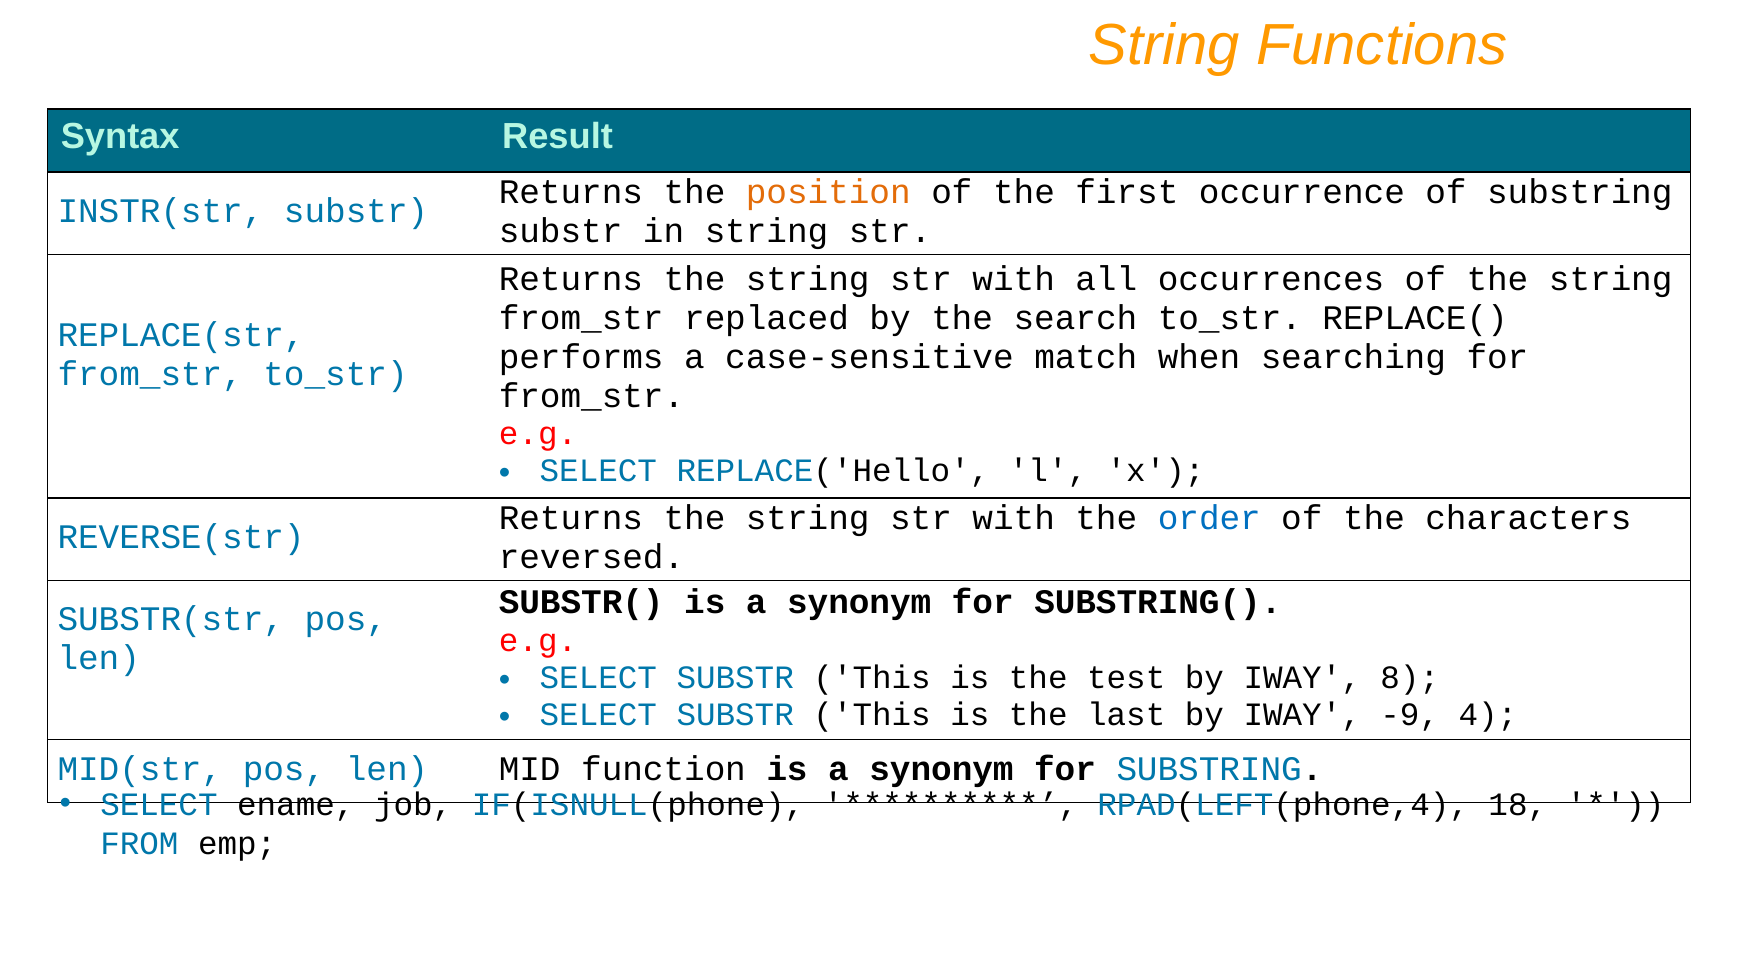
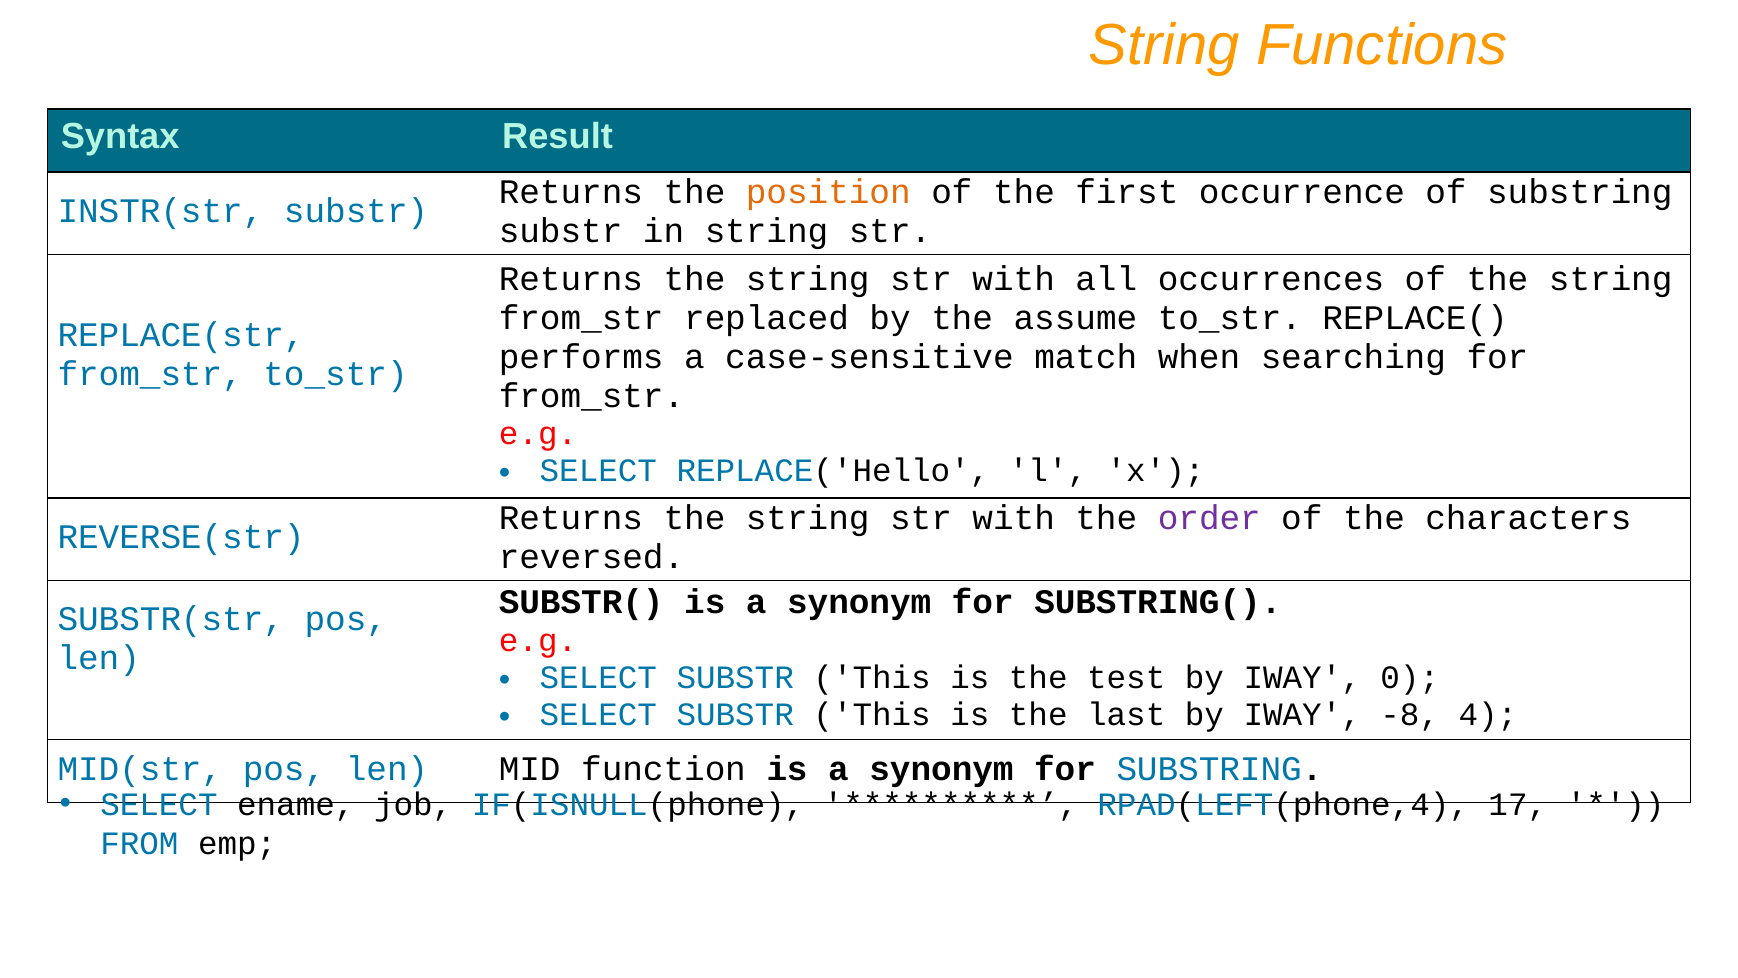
search: search -> assume
order colour: blue -> purple
8: 8 -> 0
-9: -9 -> -8
18: 18 -> 17
